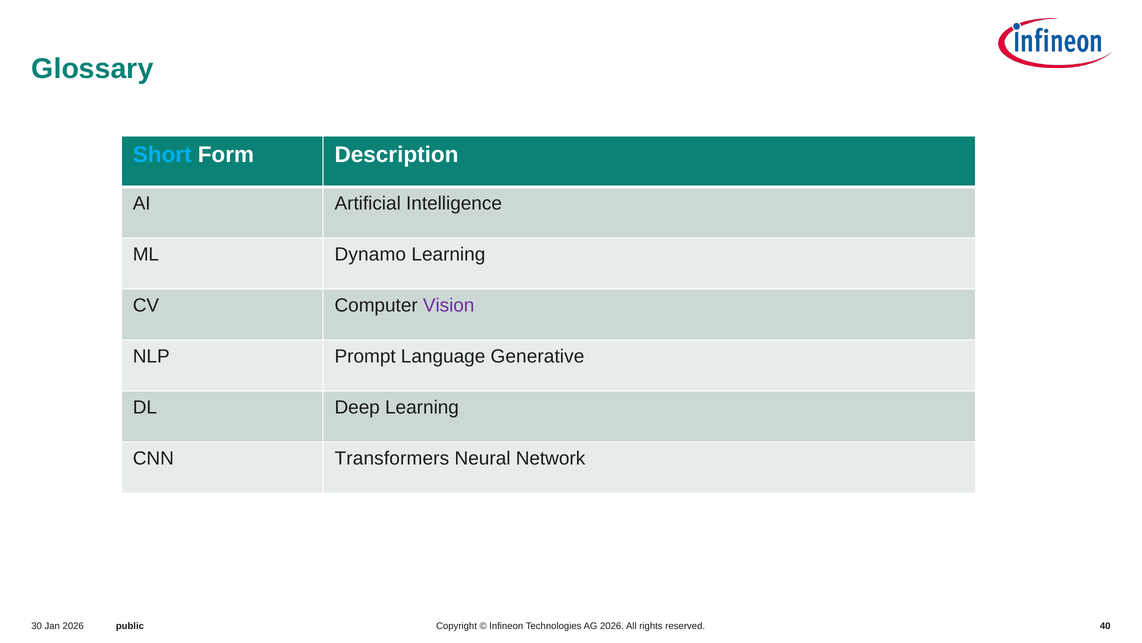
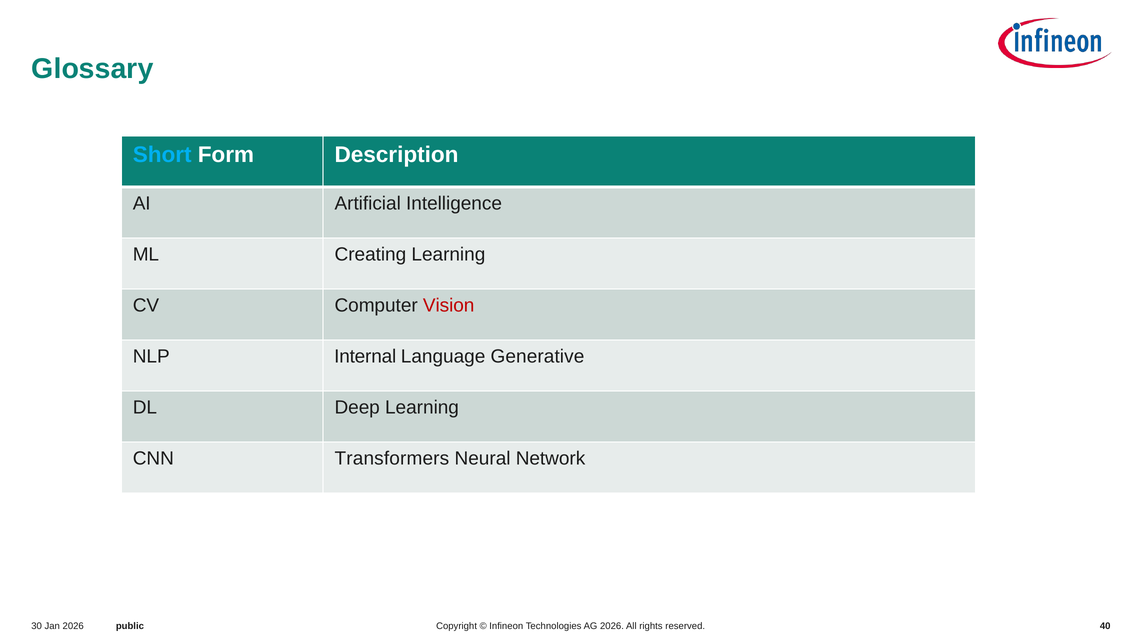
Dynamo: Dynamo -> Creating
Vision colour: purple -> red
Prompt: Prompt -> Internal
